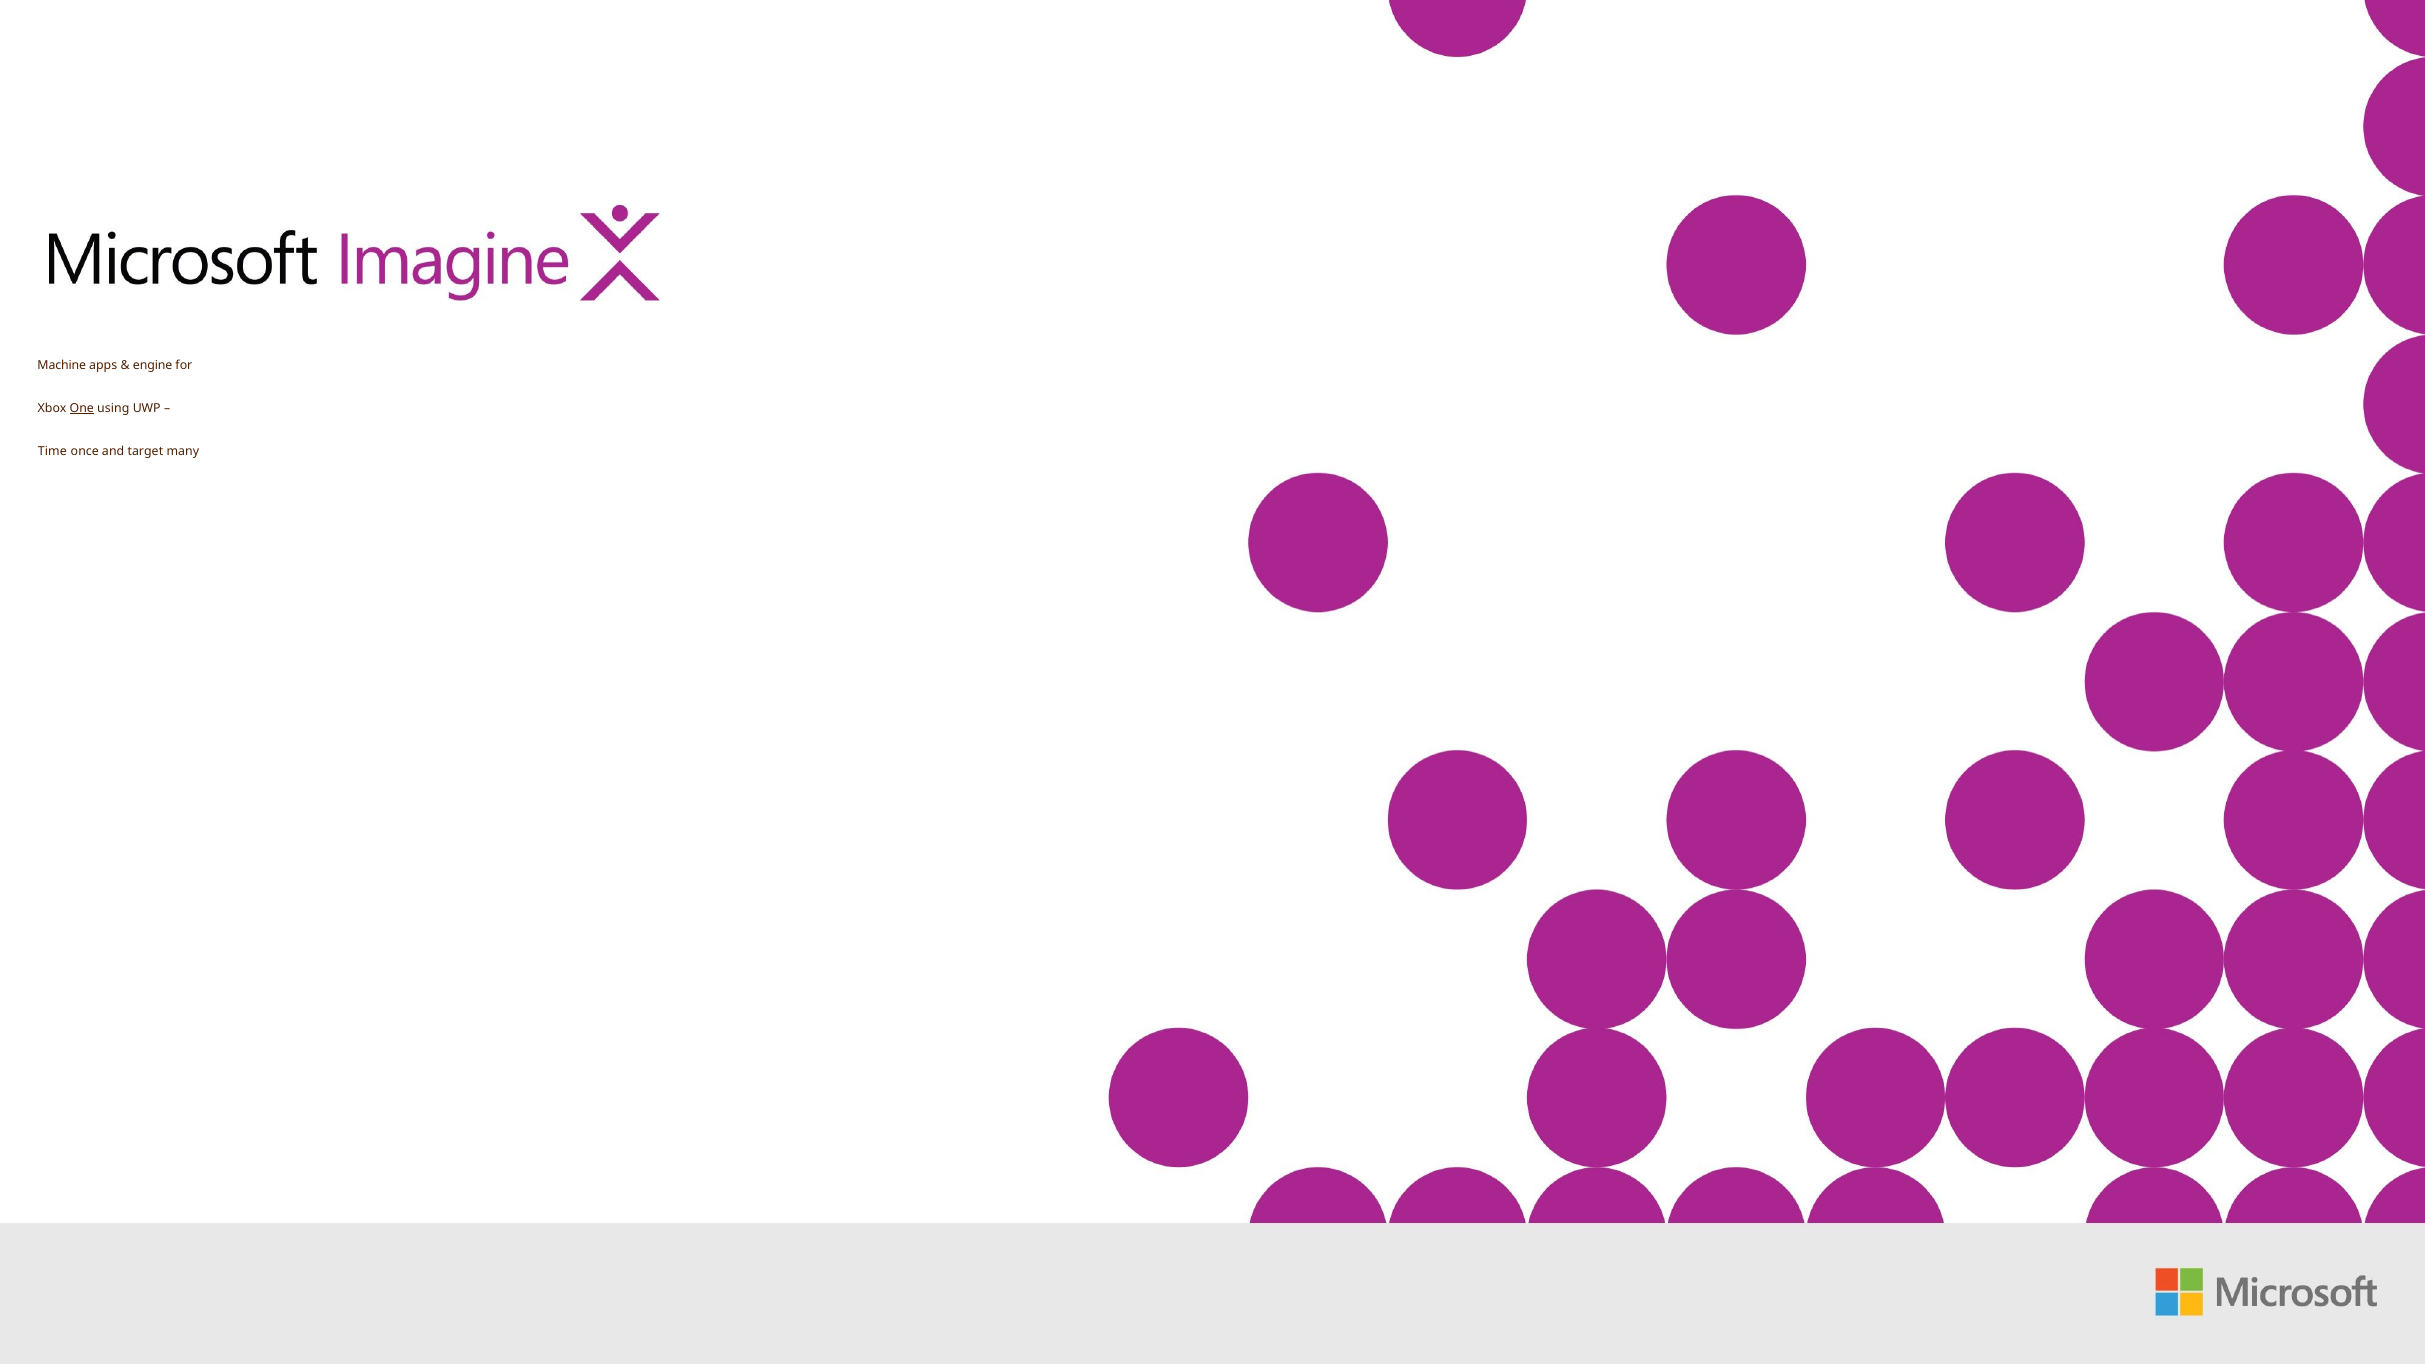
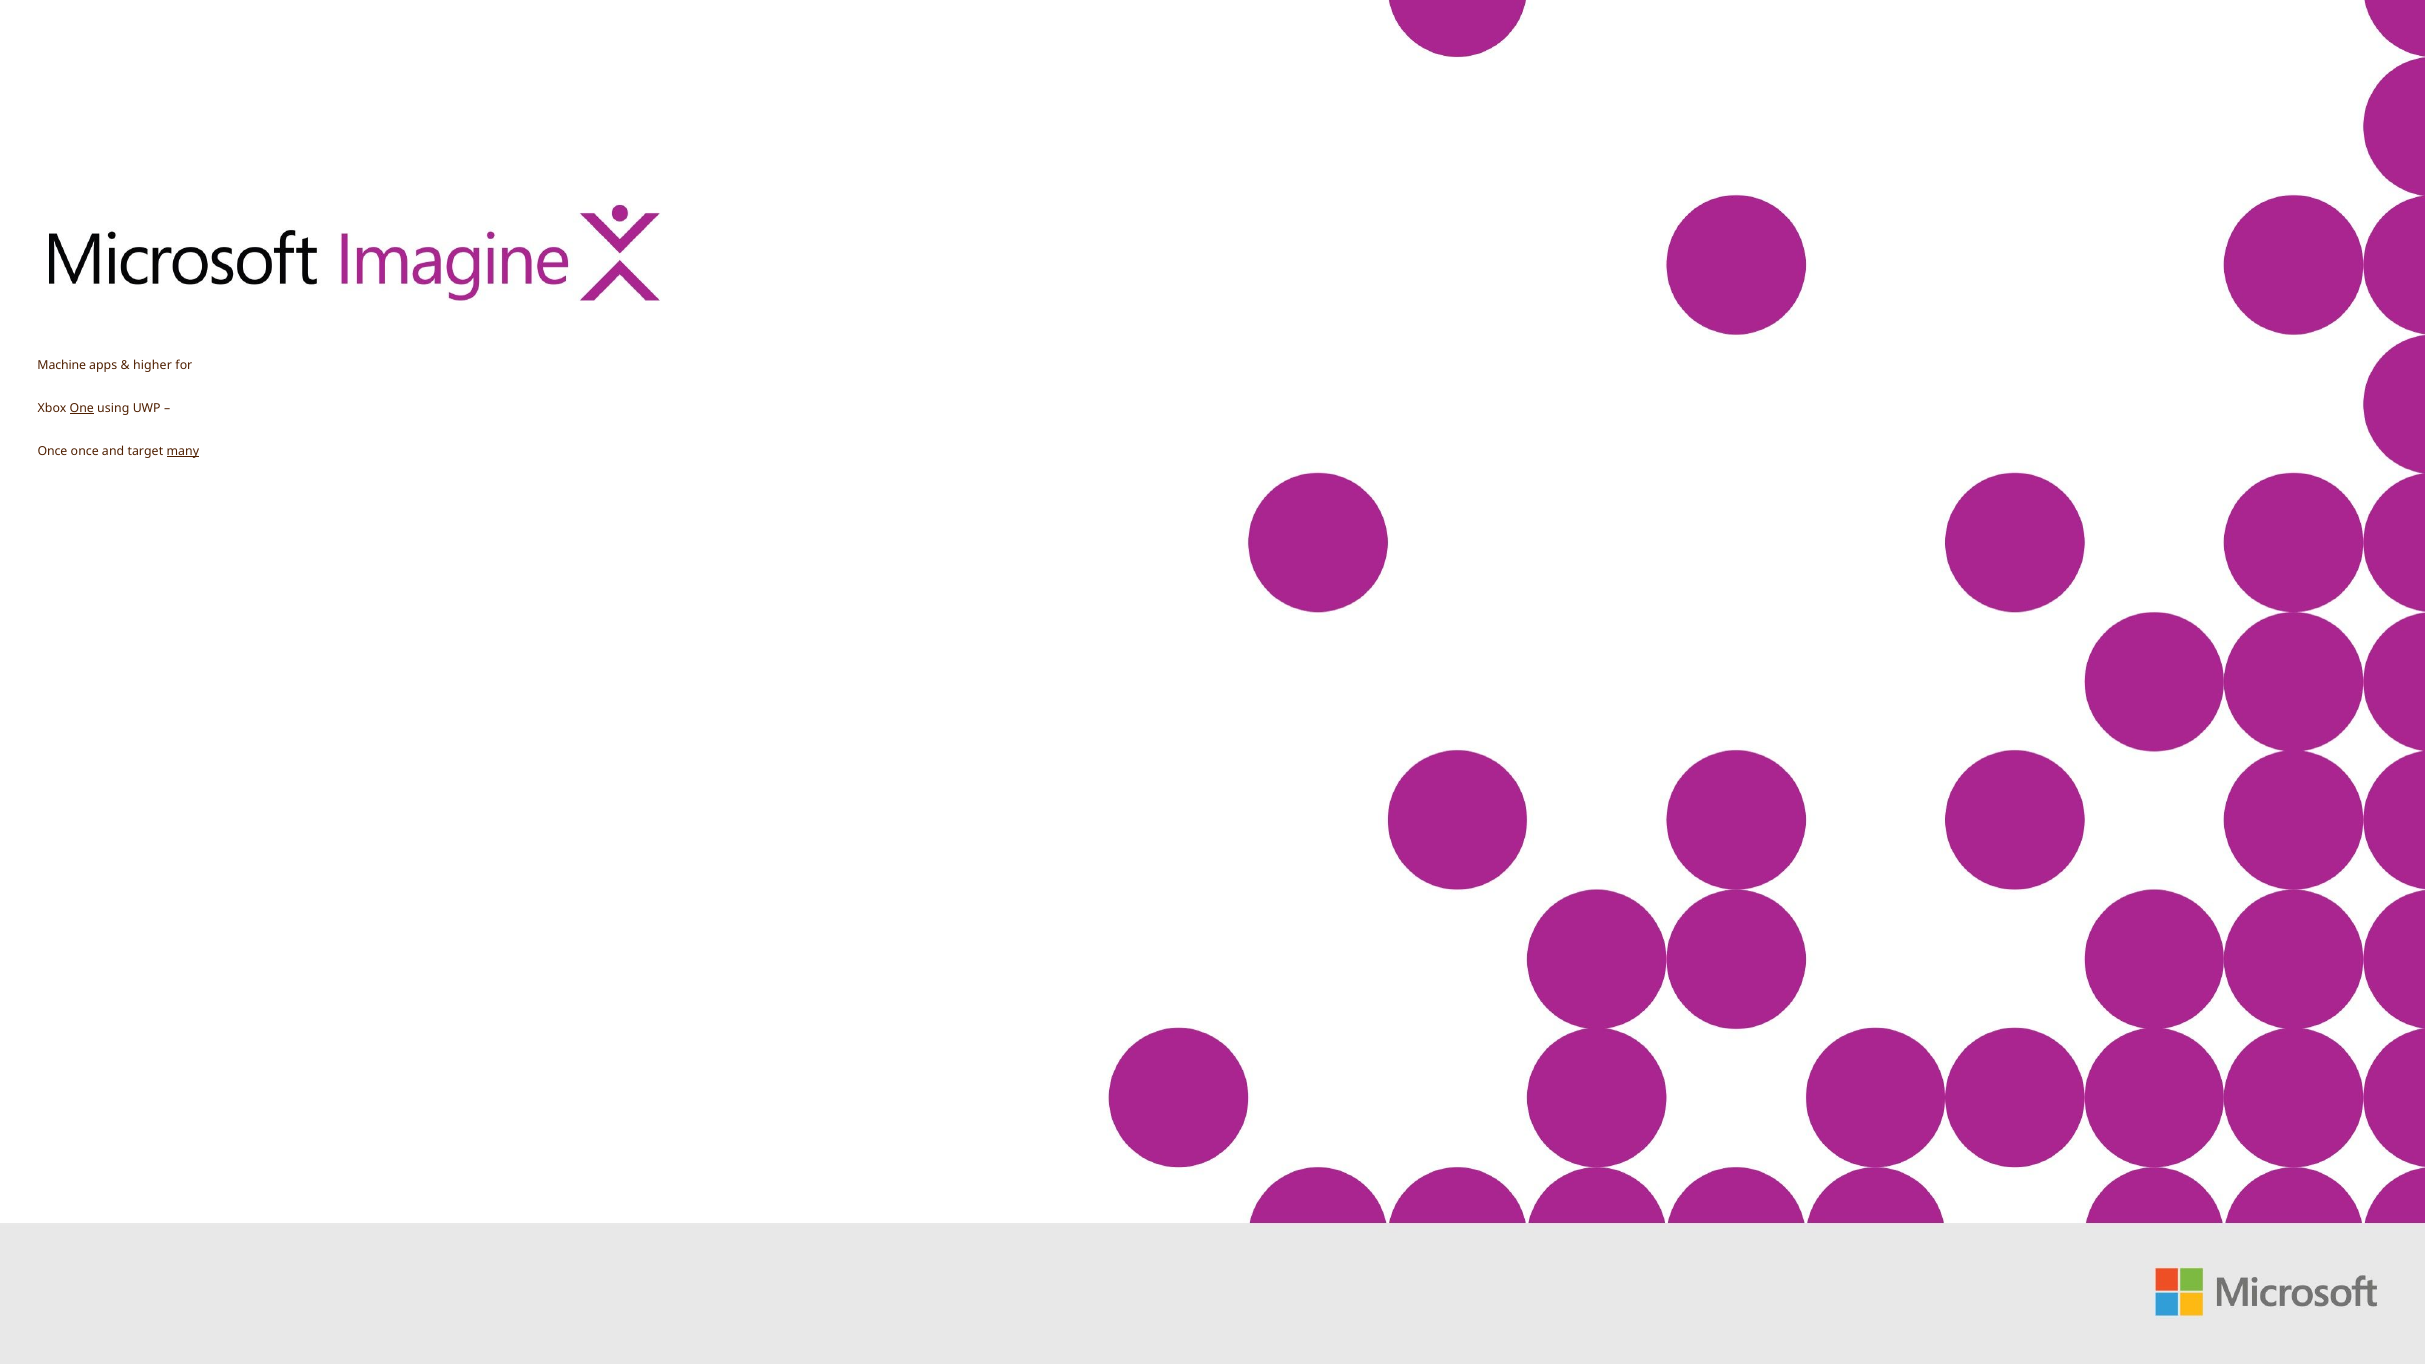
engine: engine -> higher
Time at (52, 451): Time -> Once
many underline: none -> present
